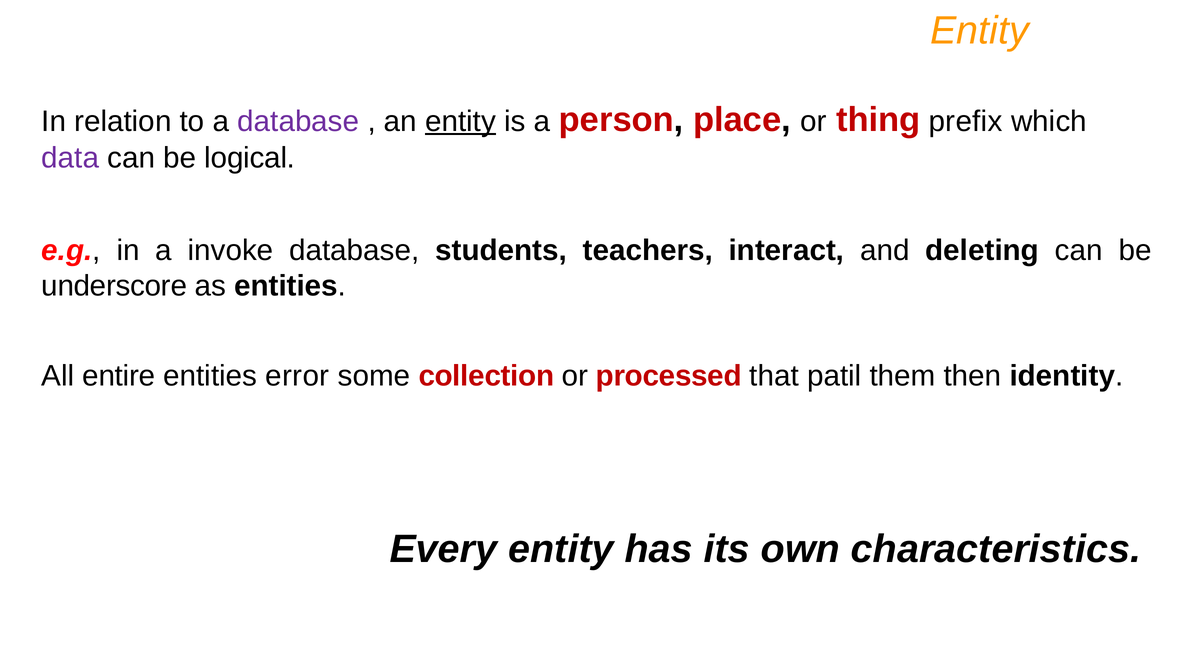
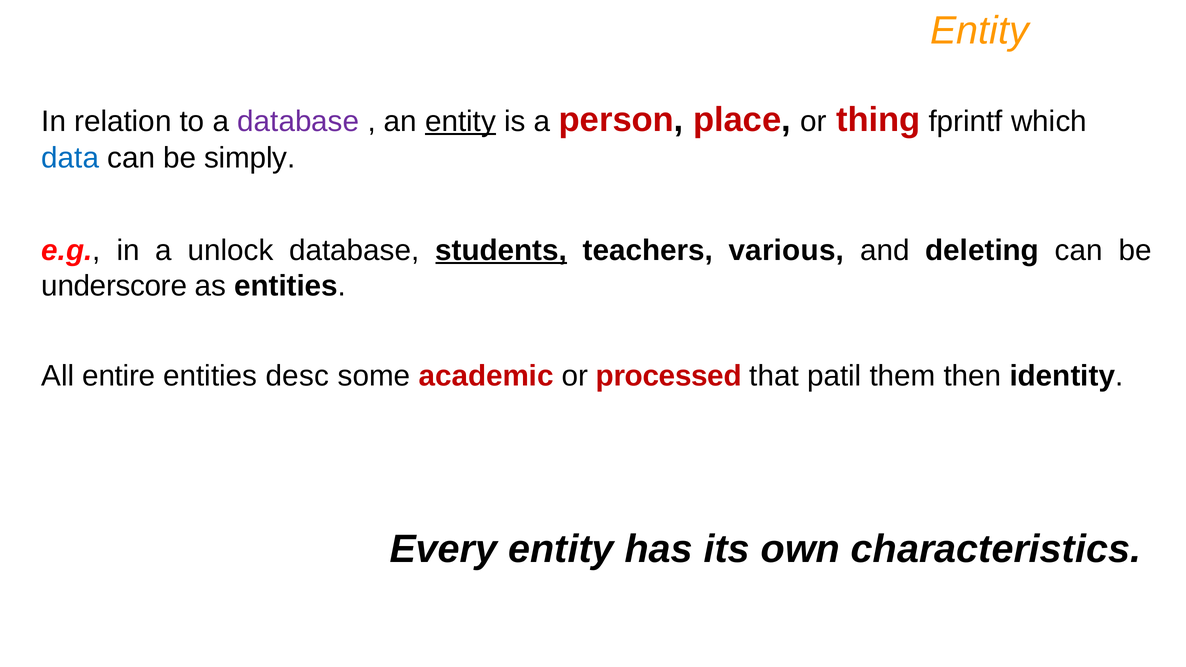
prefix: prefix -> fprintf
data colour: purple -> blue
logical: logical -> simply
invoke: invoke -> unlock
students underline: none -> present
interact: interact -> various
error: error -> desc
collection: collection -> academic
